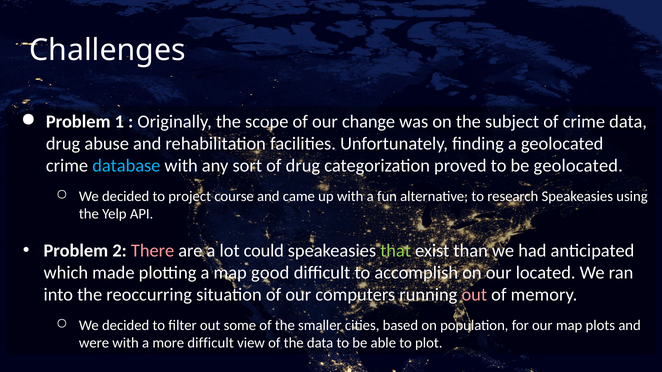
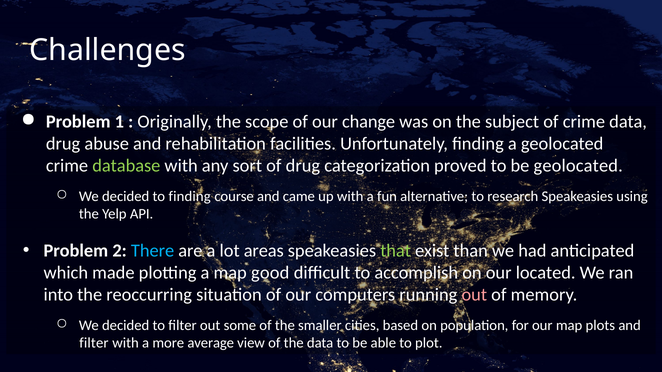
database colour: light blue -> light green
to project: project -> finding
There colour: pink -> light blue
could: could -> areas
were at (94, 343): were -> filter
more difficult: difficult -> average
